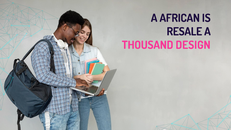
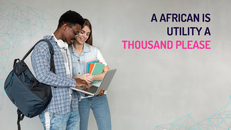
RESALE: RESALE -> UTILITY
DESIGN: DESIGN -> PLEASE
